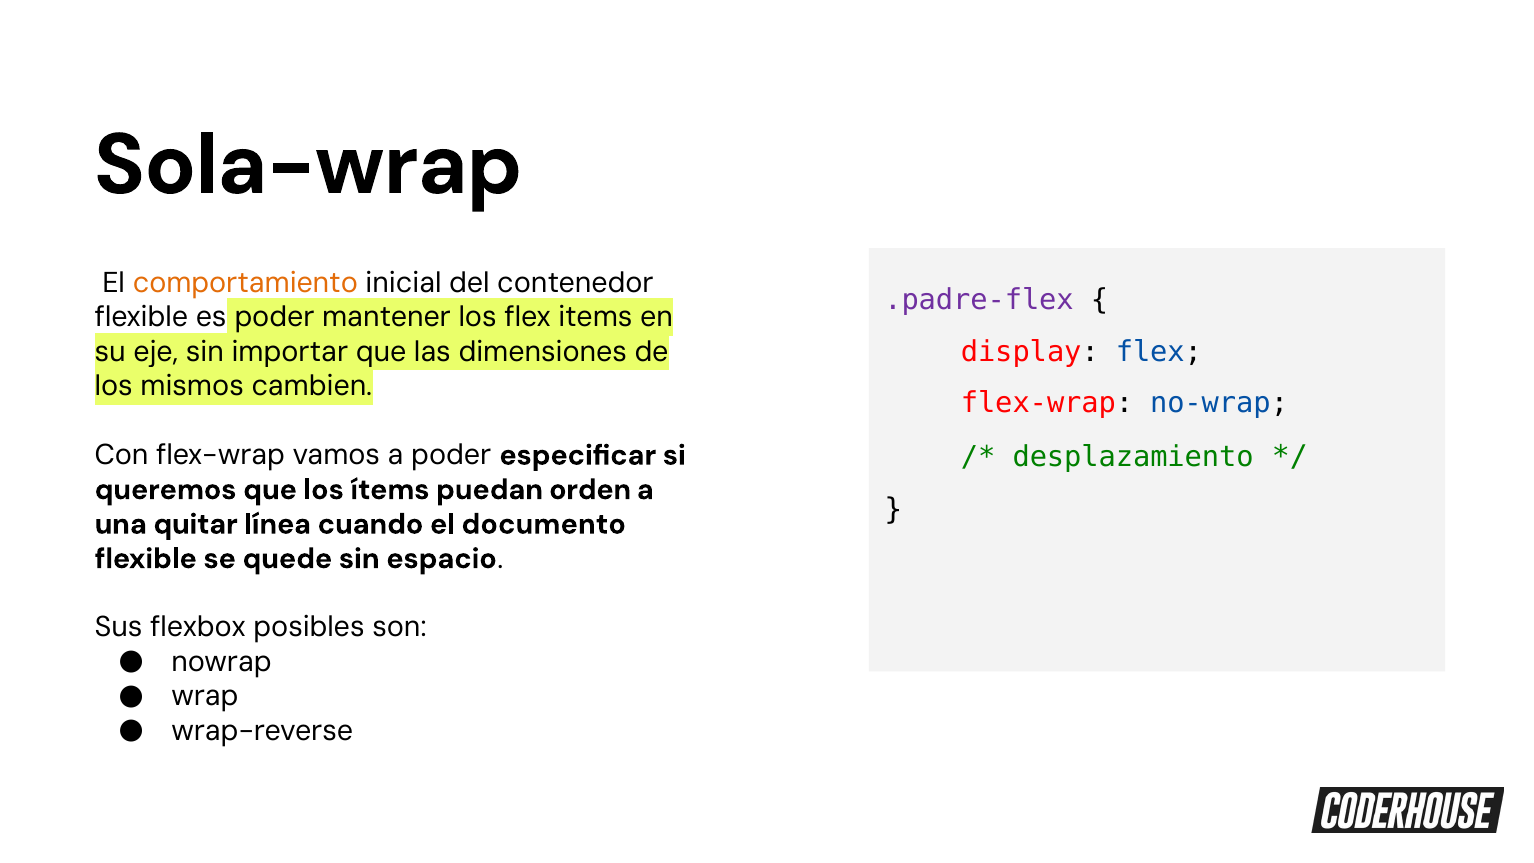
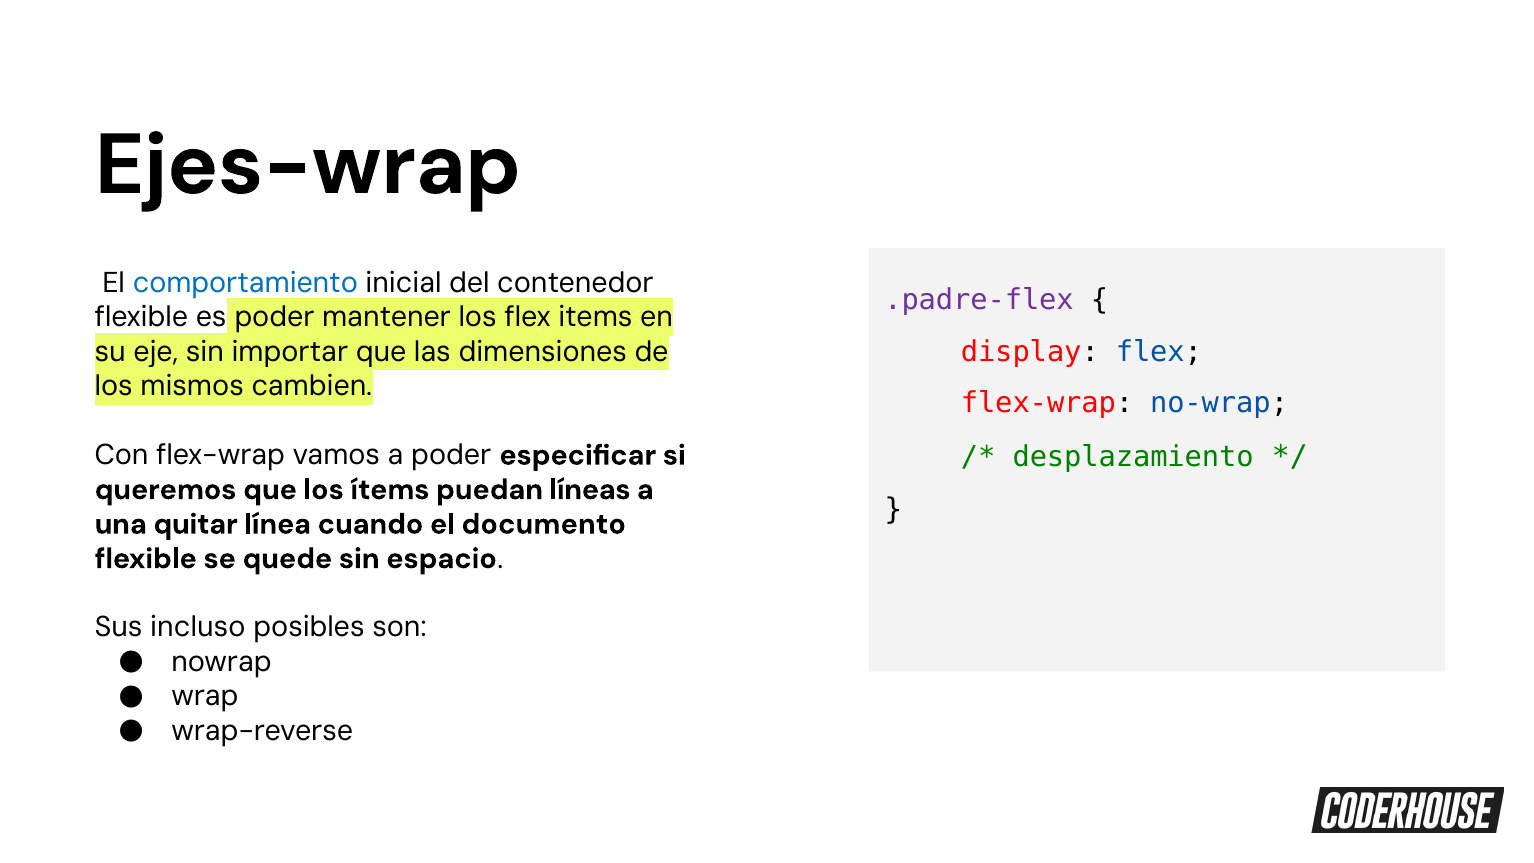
Sola-wrap: Sola-wrap -> Ejes-wrap
comportamiento colour: orange -> blue
orden: orden -> líneas
flexbox: flexbox -> incluso
